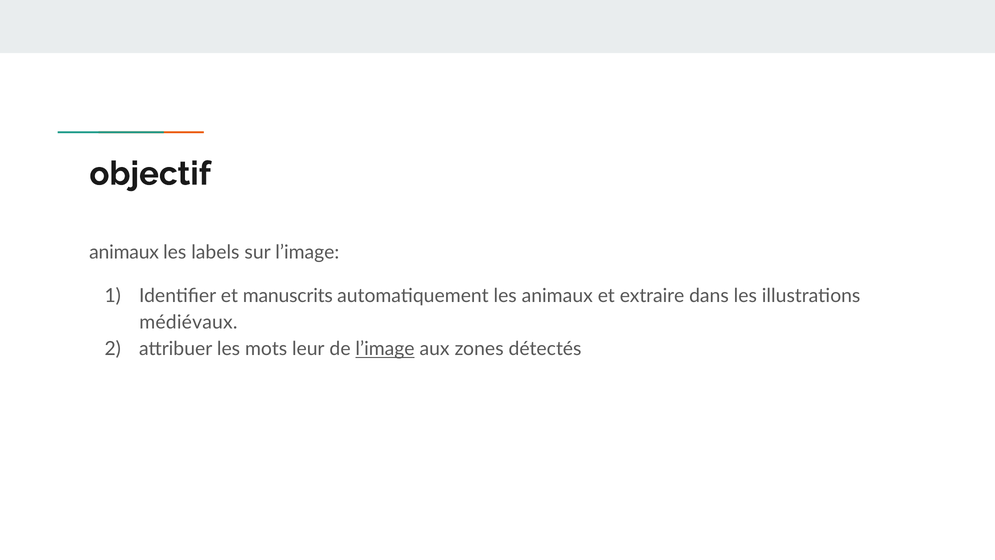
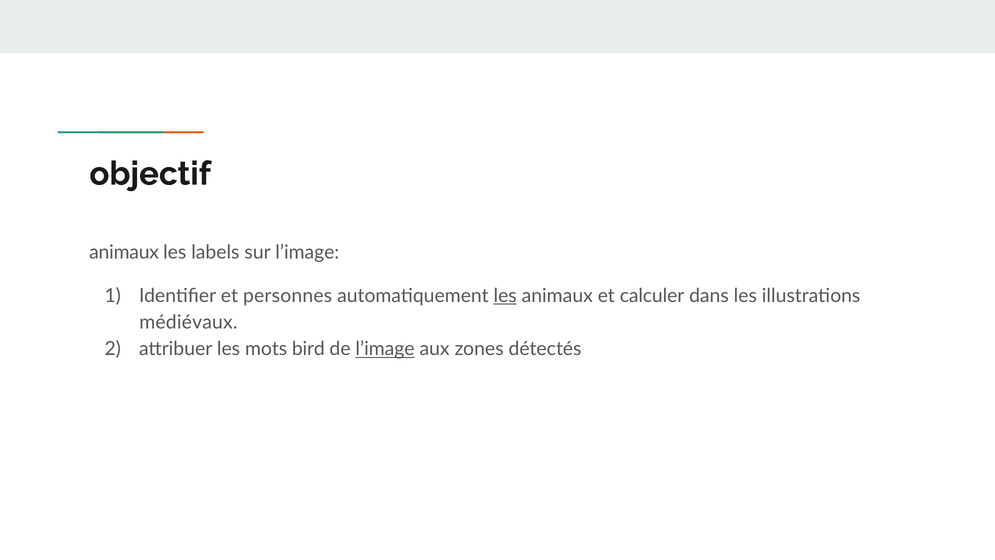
manuscrits: manuscrits -> personnes
les at (505, 296) underline: none -> present
extraire: extraire -> calculer
leur: leur -> bird
